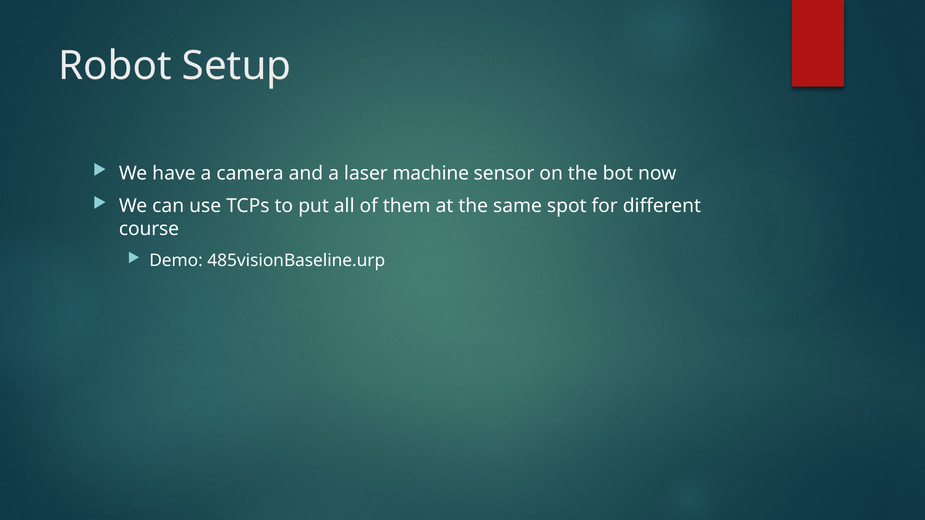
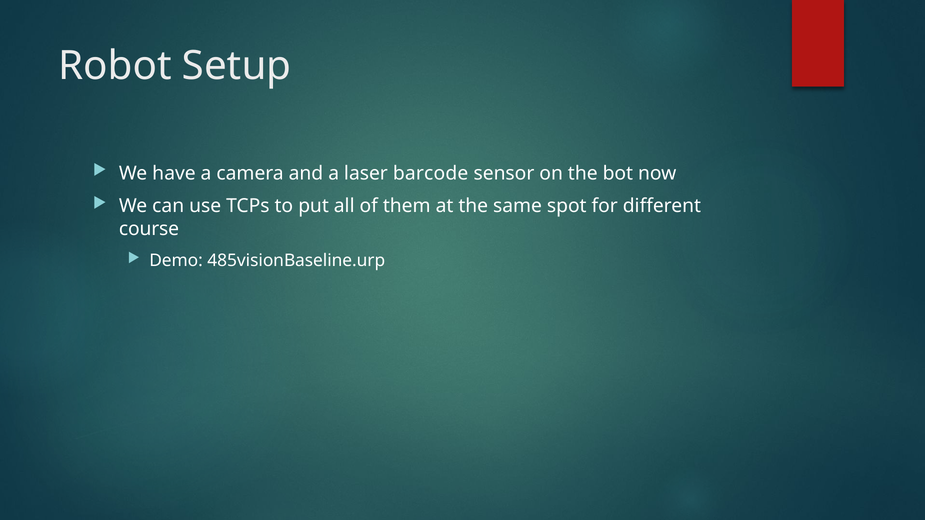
machine: machine -> barcode
